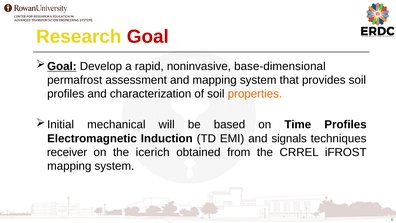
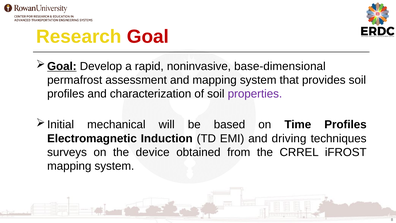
properties colour: orange -> purple
signals: signals -> driving
receiver: receiver -> surveys
icerich: icerich -> device
